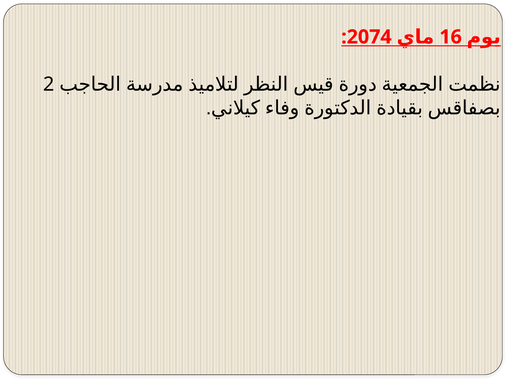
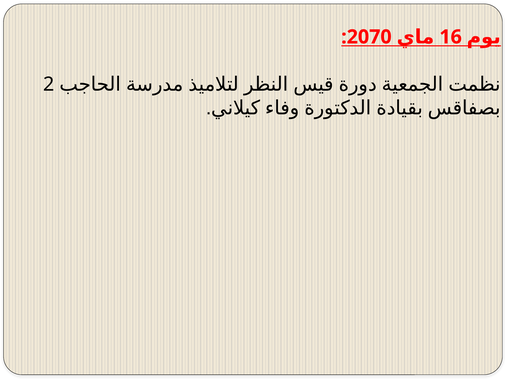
2074: 2074 -> 2070
